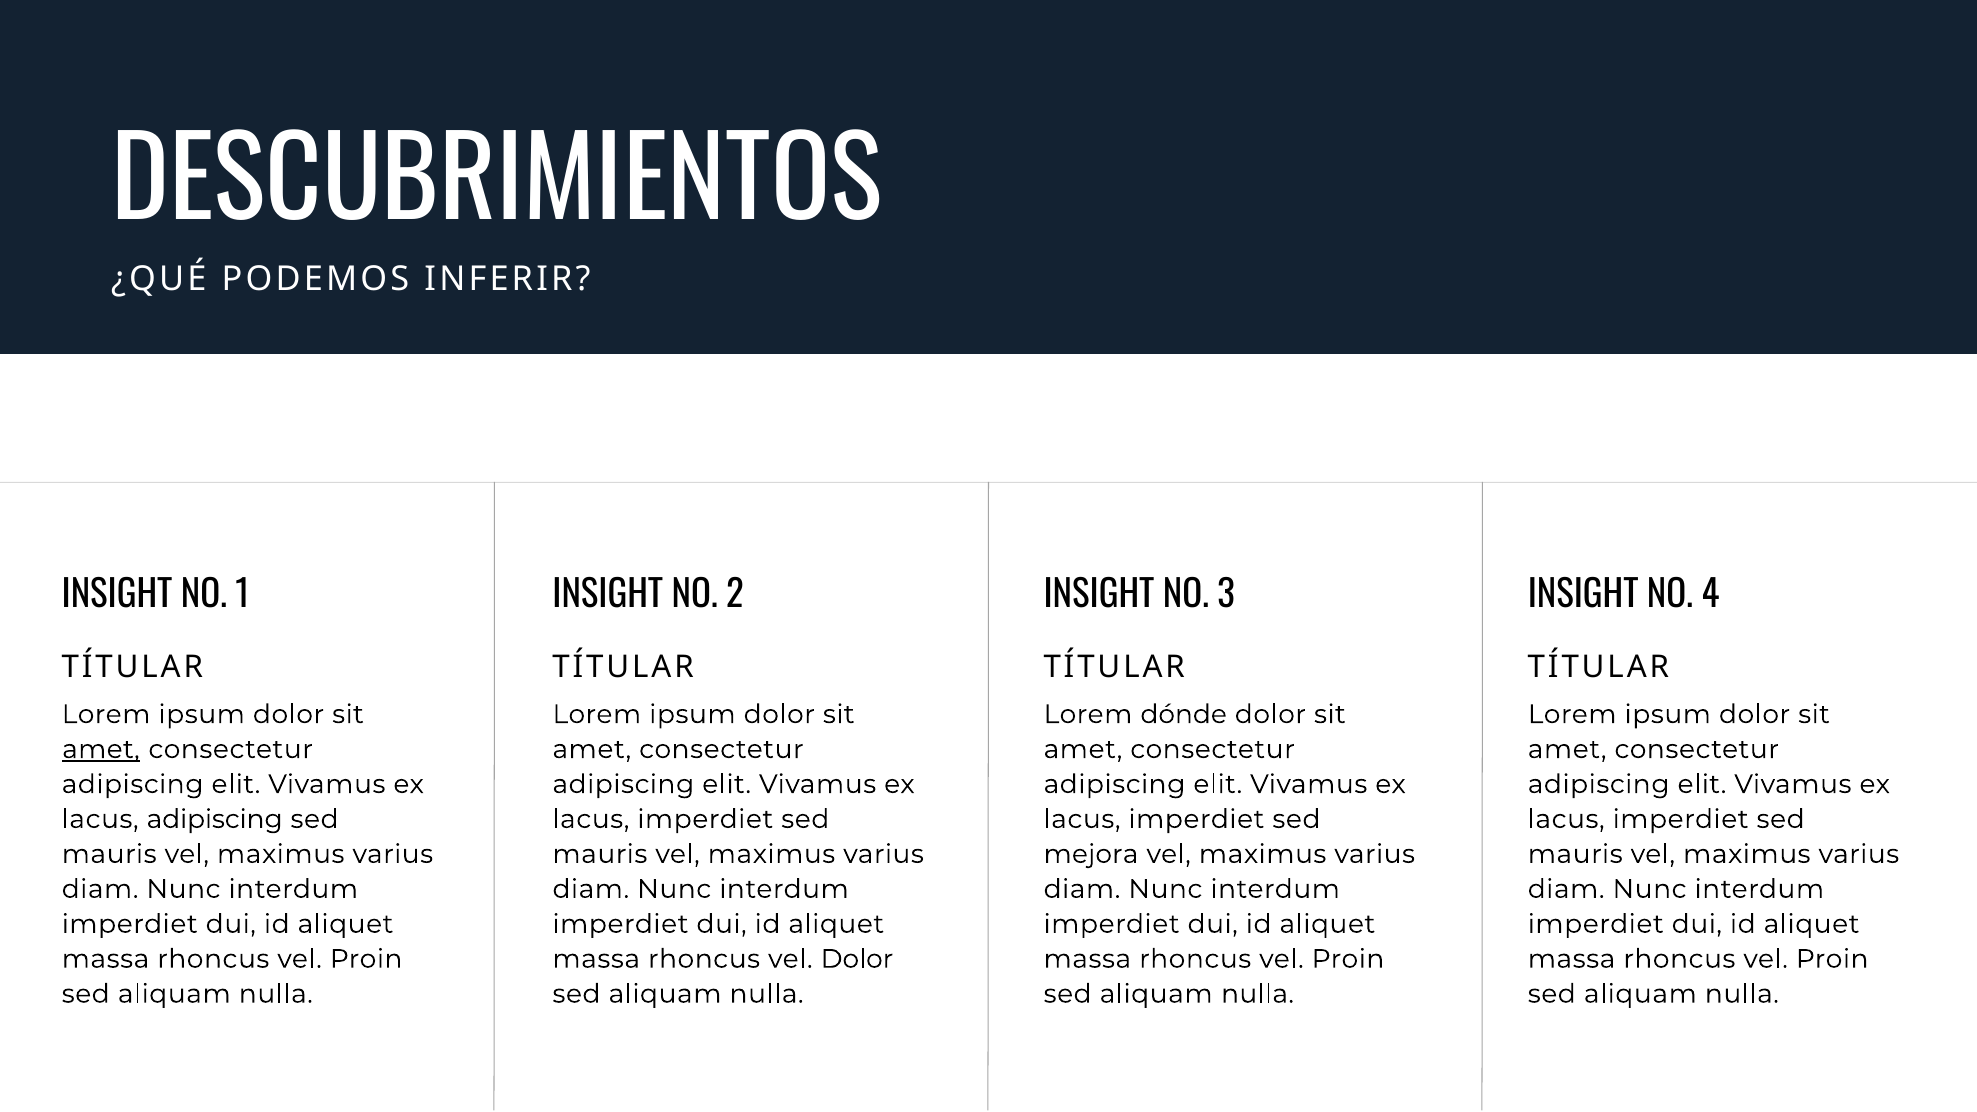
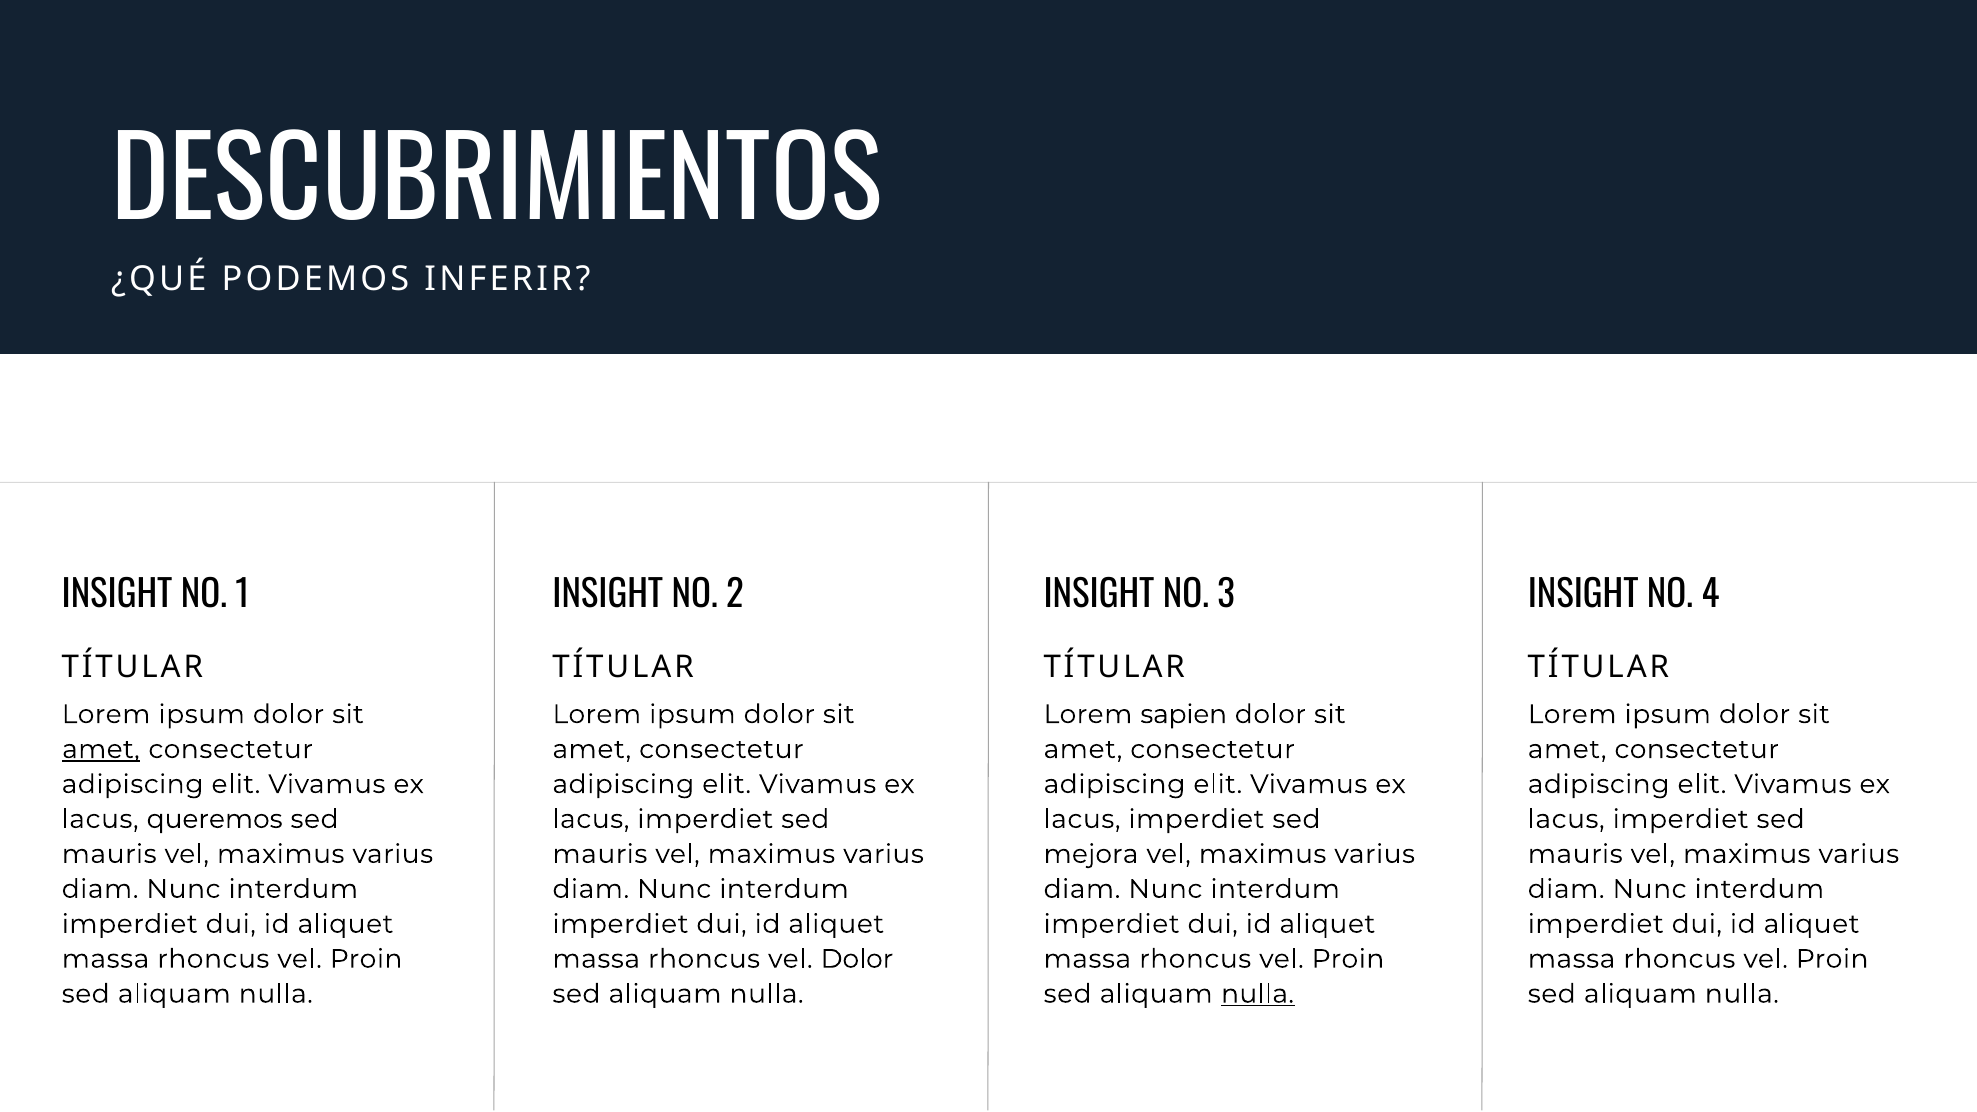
dónde: dónde -> sapien
lacus adipiscing: adipiscing -> queremos
nulla at (1258, 994) underline: none -> present
